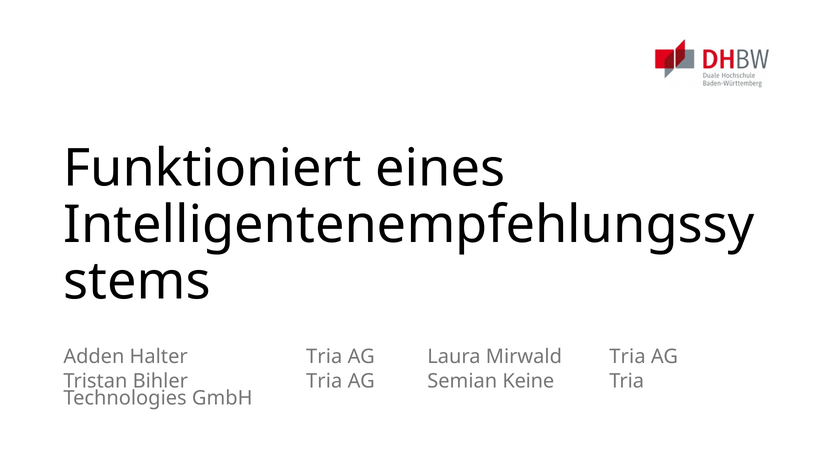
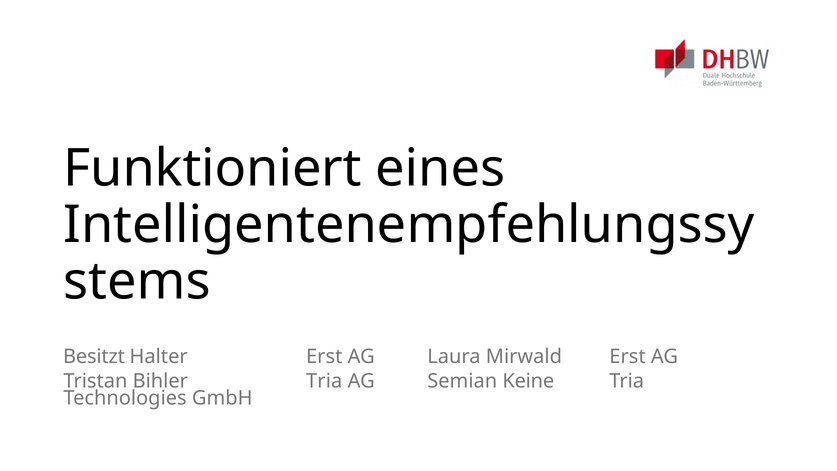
Adden: Adden -> Besitzt
Halter Tria: Tria -> Erst
Mirwald Tria: Tria -> Erst
